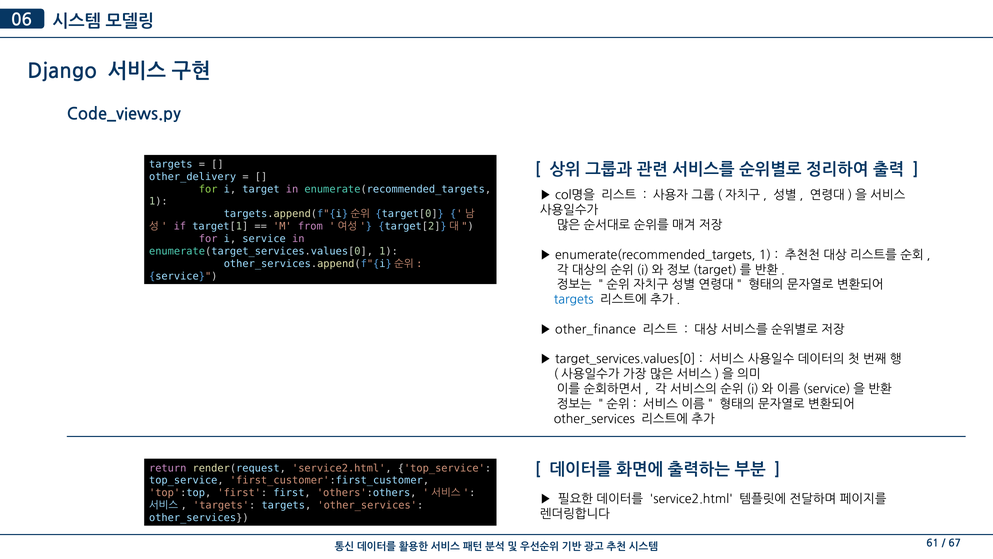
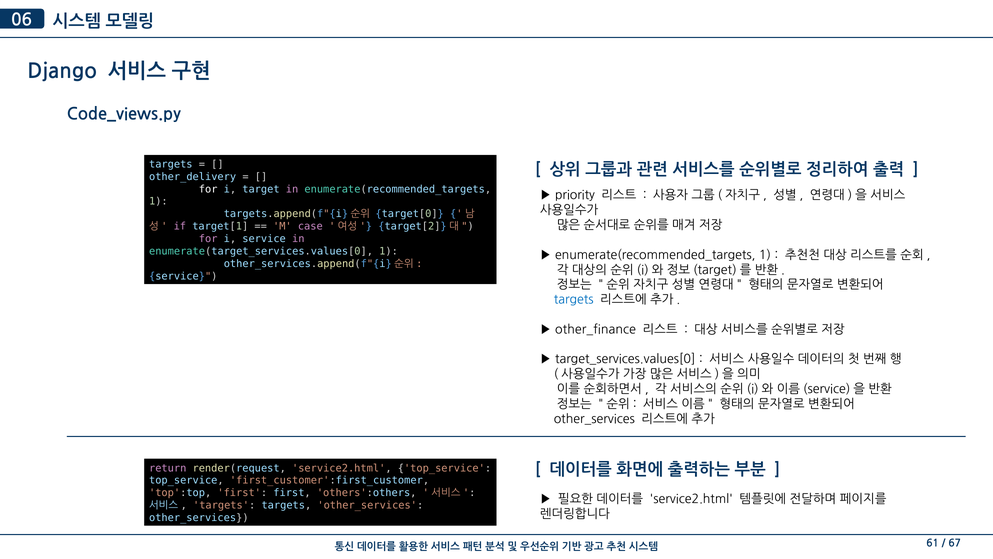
for at (208, 189) colour: light green -> white
col명을: col명을 -> priority
from: from -> case
